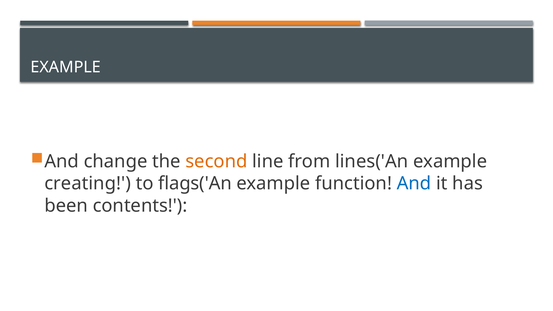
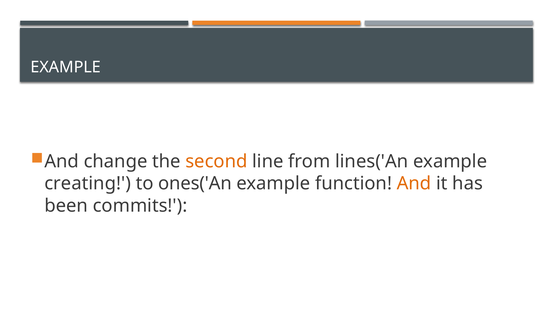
flags('An: flags('An -> ones('An
And at (414, 184) colour: blue -> orange
contents: contents -> commits
